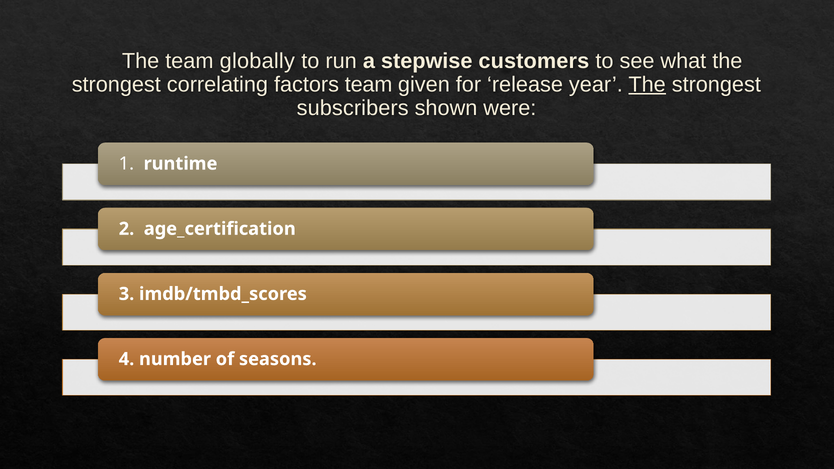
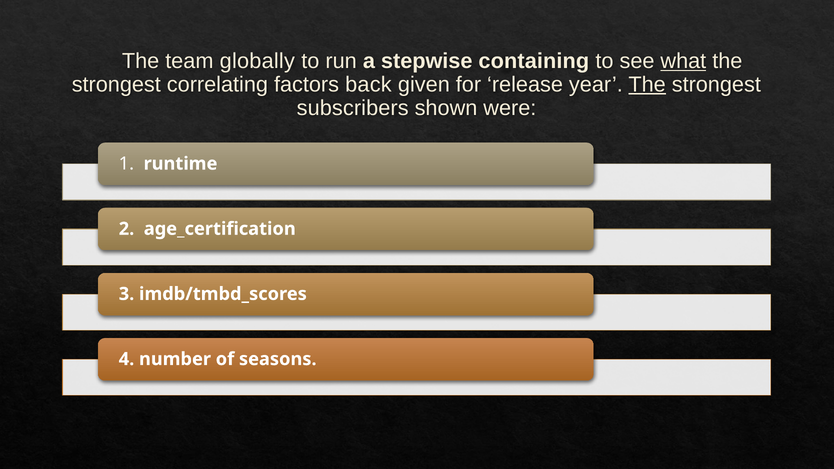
customers: customers -> containing
what underline: none -> present
factors team: team -> back
